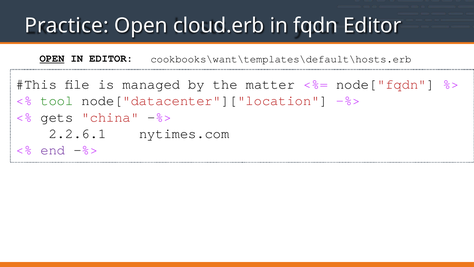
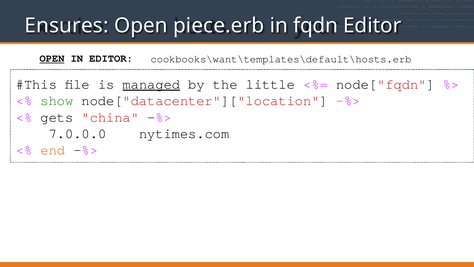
Practice: Practice -> Ensures
cloud.erb: cloud.erb -> piece.erb
managed underline: none -> present
matter: matter -> little
tool: tool -> show
2.2.6.1: 2.2.6.1 -> 7.0.0.0
end colour: purple -> orange
